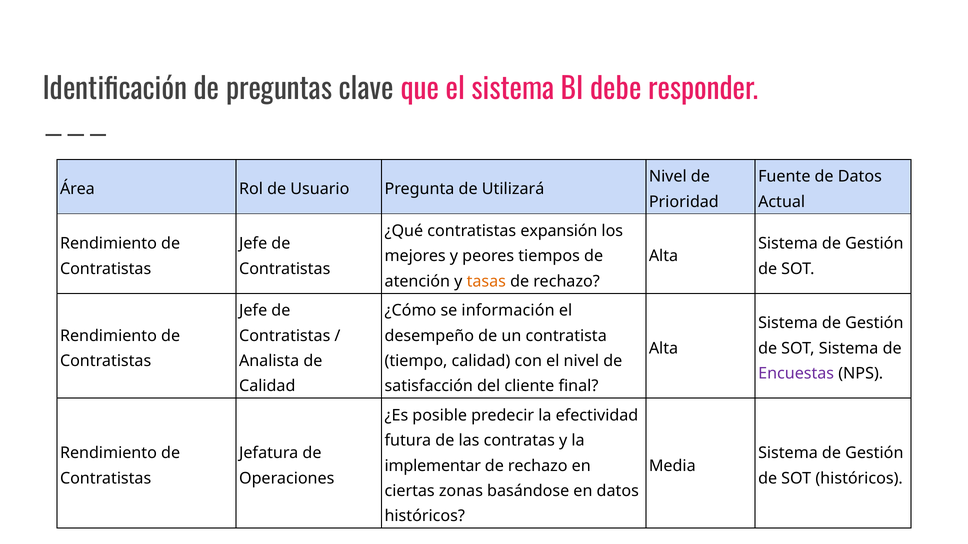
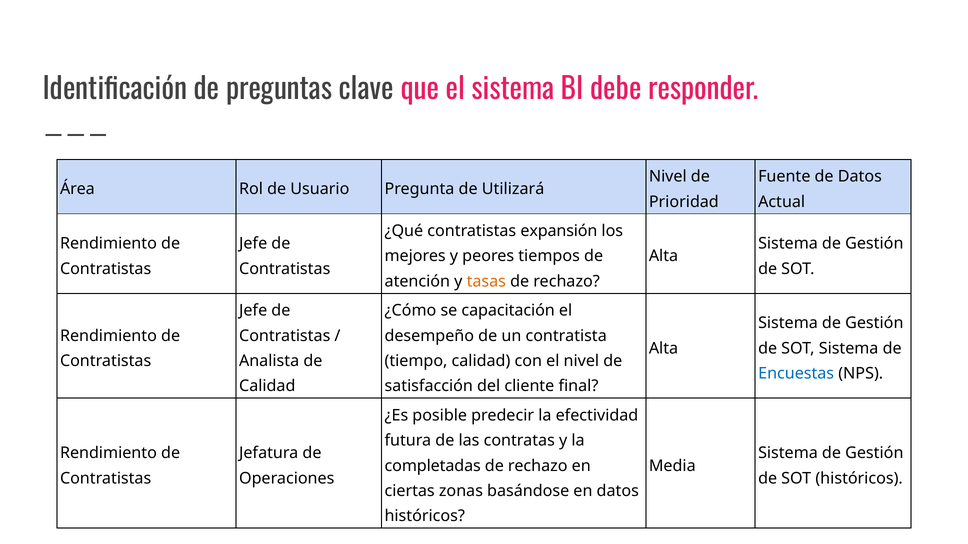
información: información -> capacitación
Encuestas colour: purple -> blue
implementar: implementar -> completadas
